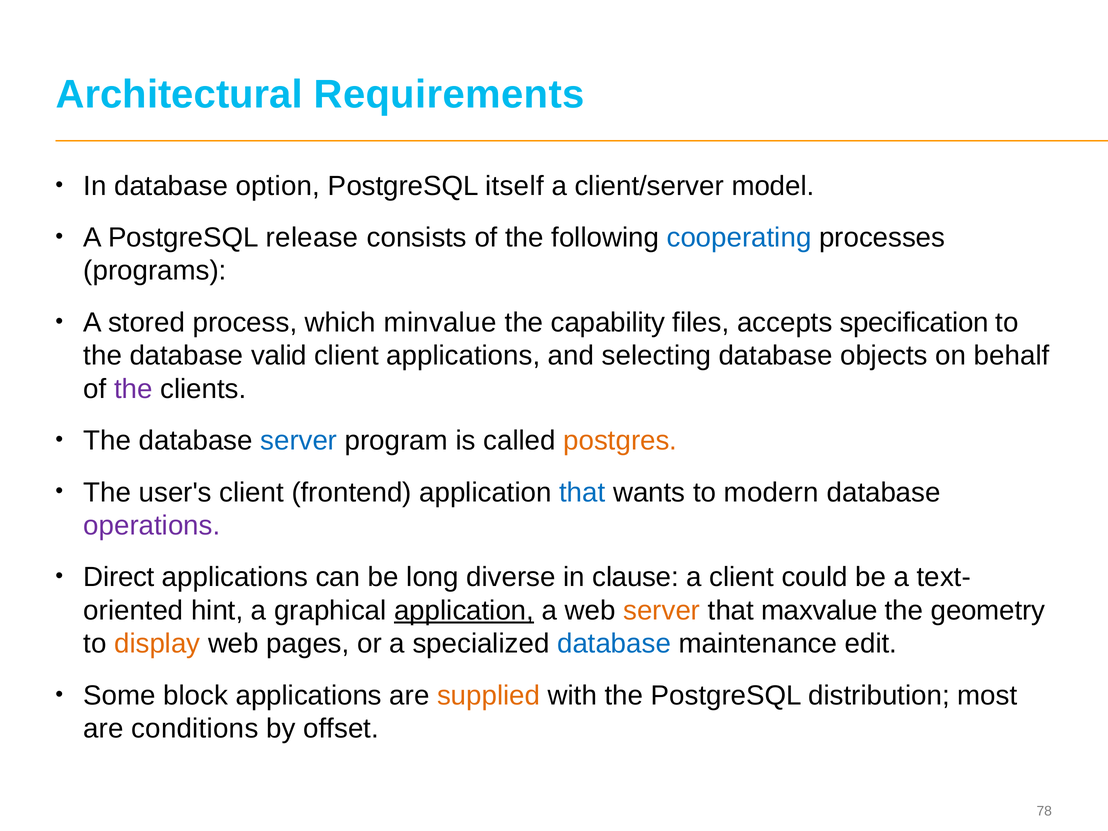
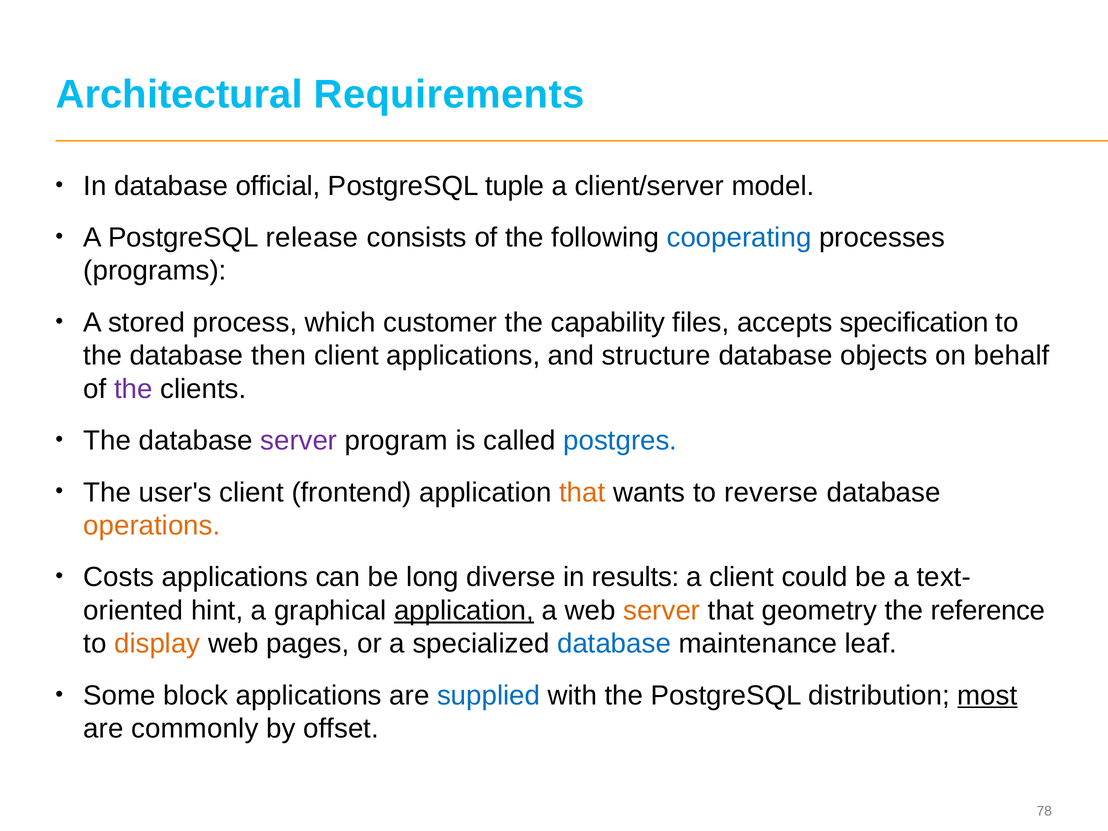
option: option -> official
itself: itself -> tuple
minvalue: minvalue -> customer
valid: valid -> then
selecting: selecting -> structure
server at (299, 441) colour: blue -> purple
postgres colour: orange -> blue
that at (582, 492) colour: blue -> orange
modern: modern -> reverse
operations colour: purple -> orange
Direct: Direct -> Costs
clause: clause -> results
maxvalue: maxvalue -> geometry
geometry: geometry -> reference
edit: edit -> leaf
supplied colour: orange -> blue
most underline: none -> present
conditions: conditions -> commonly
